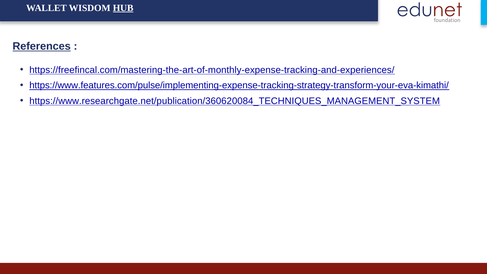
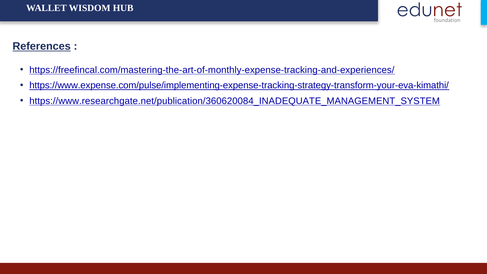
HUB underline: present -> none
https://www.features.com/pulse/implementing-expense-tracking-strategy-transform-your-eva-kimathi/: https://www.features.com/pulse/implementing-expense-tracking-strategy-transform-your-eva-kimathi/ -> https://www.expense.com/pulse/implementing-expense-tracking-strategy-transform-your-eva-kimathi/
https://www.researchgate.net/publication/360620084_TECHNIQUES_MANAGEMENT_SYSTEM: https://www.researchgate.net/publication/360620084_TECHNIQUES_MANAGEMENT_SYSTEM -> https://www.researchgate.net/publication/360620084_INADEQUATE_MANAGEMENT_SYSTEM
